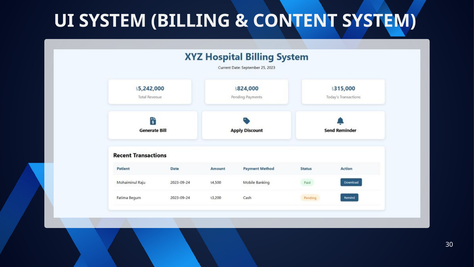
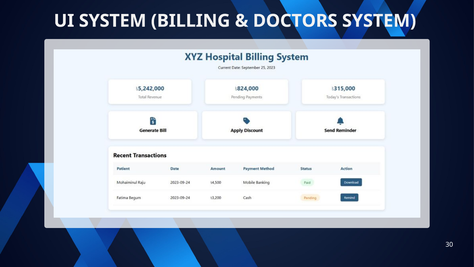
CONTENT: CONTENT -> DOCTORS
